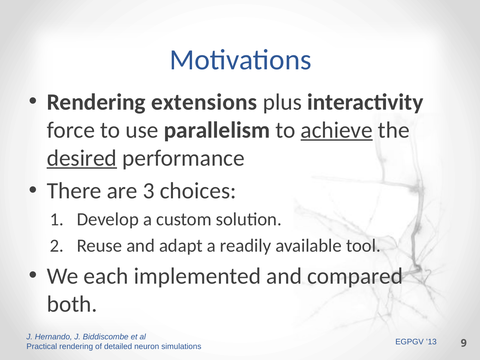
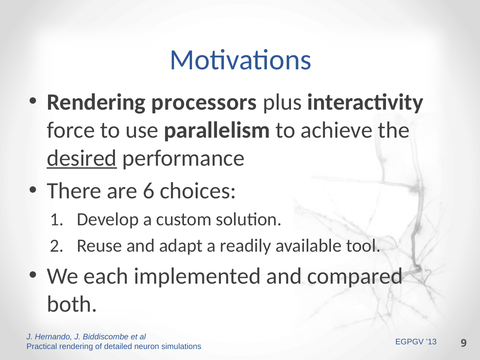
extensions: extensions -> processors
achieve underline: present -> none
3: 3 -> 6
